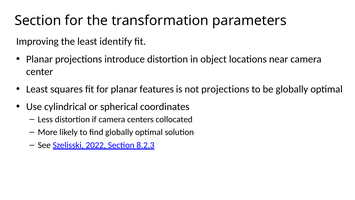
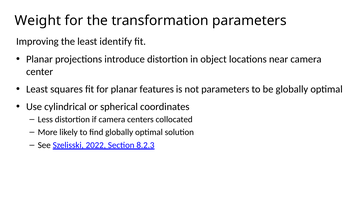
Section at (38, 20): Section -> Weight
not projections: projections -> parameters
